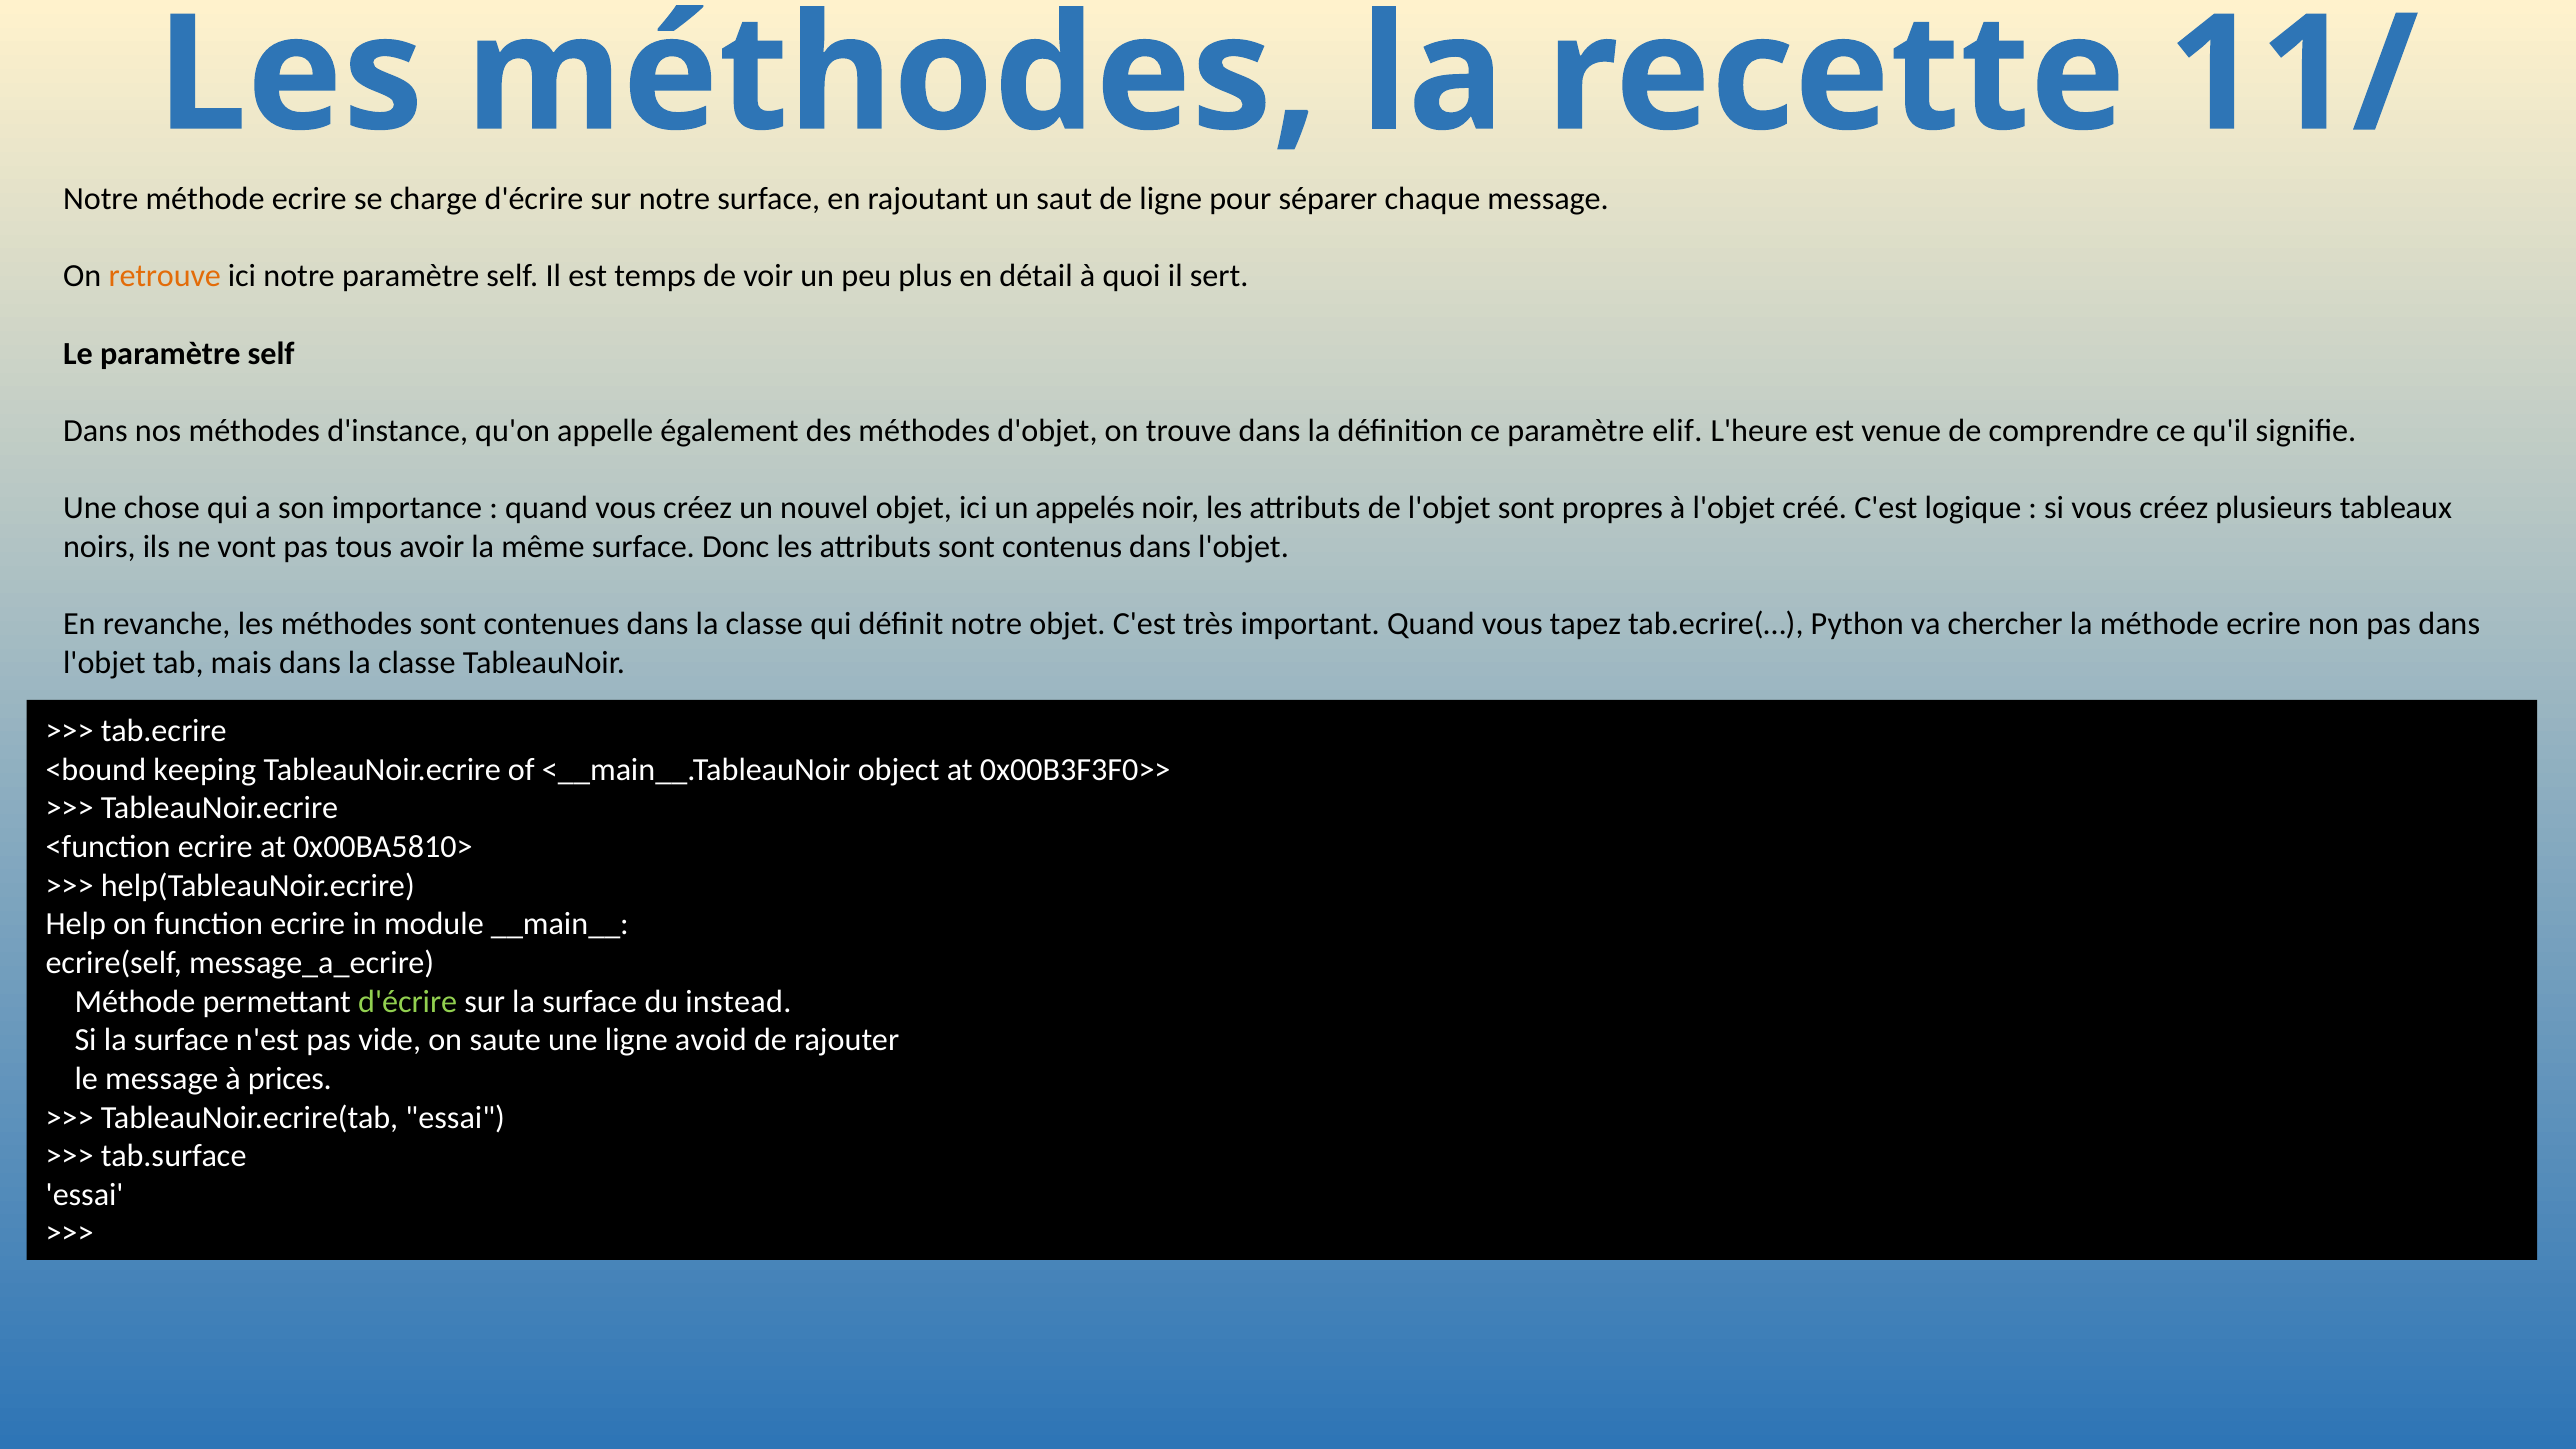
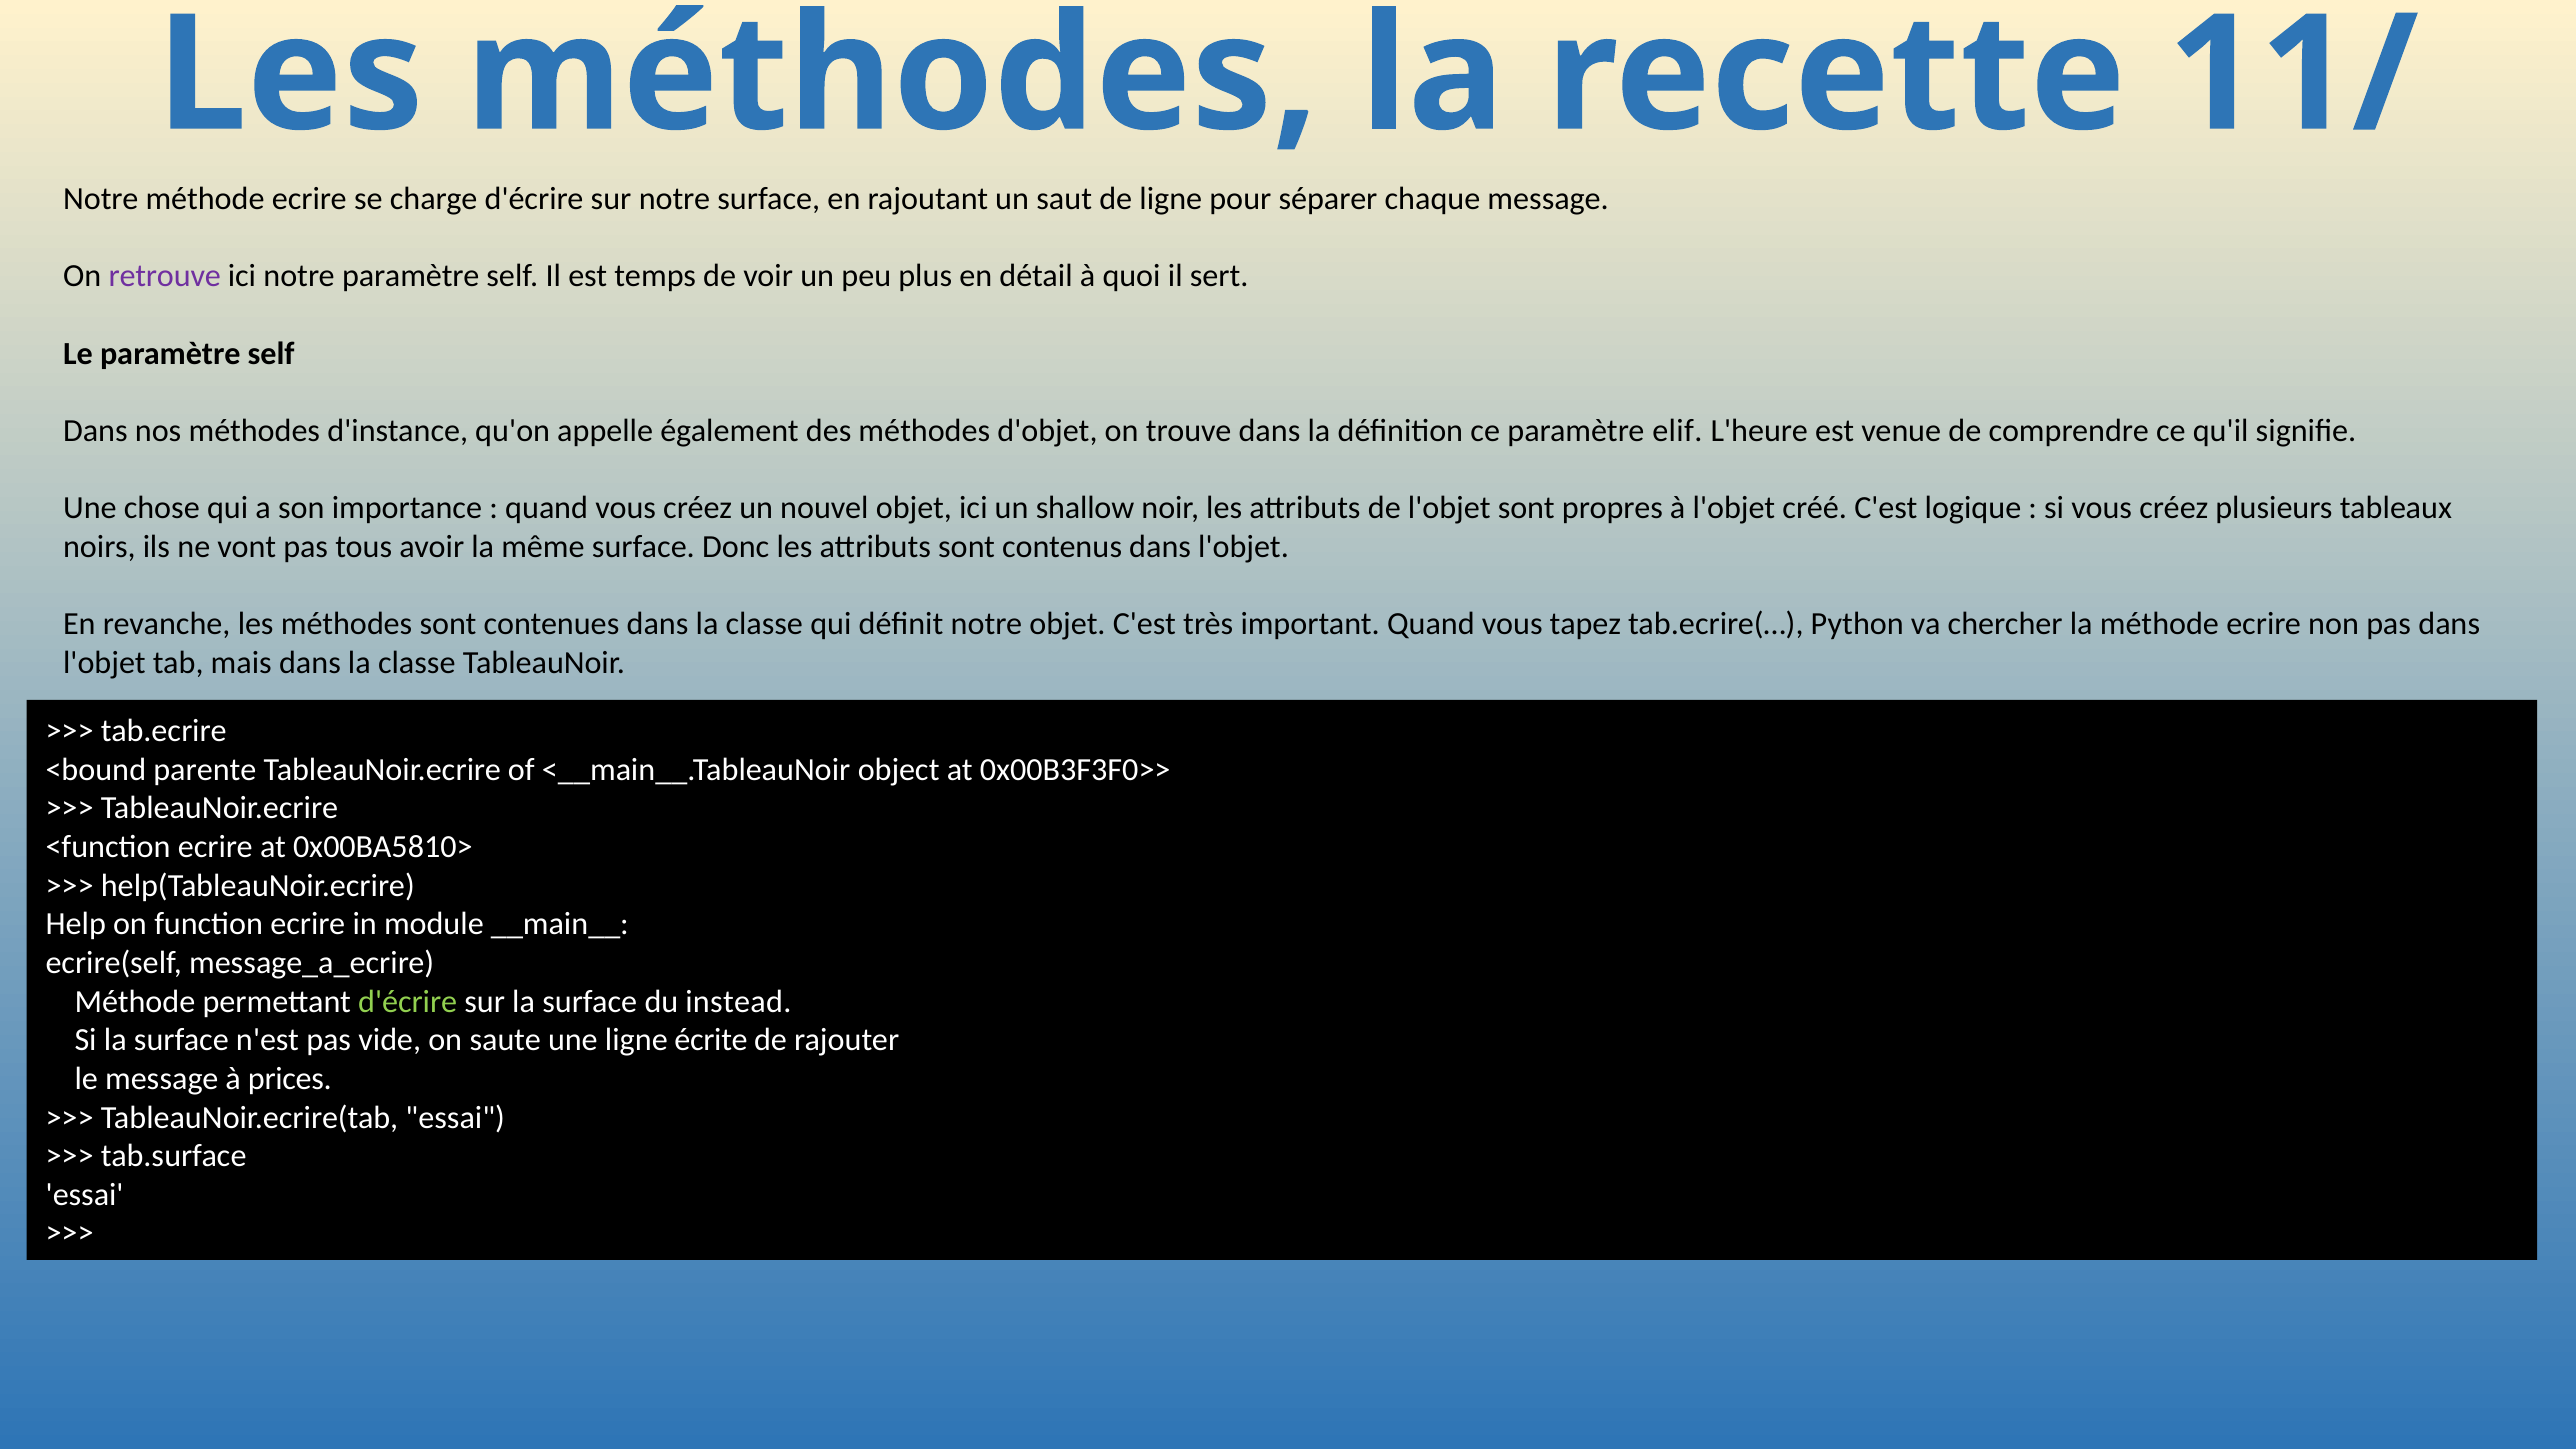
retrouve colour: orange -> purple
appelés: appelés -> shallow
keeping: keeping -> parente
avoid: avoid -> écrite
